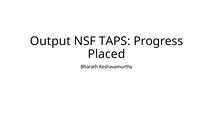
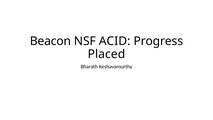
Output: Output -> Beacon
TAPS: TAPS -> ACID
